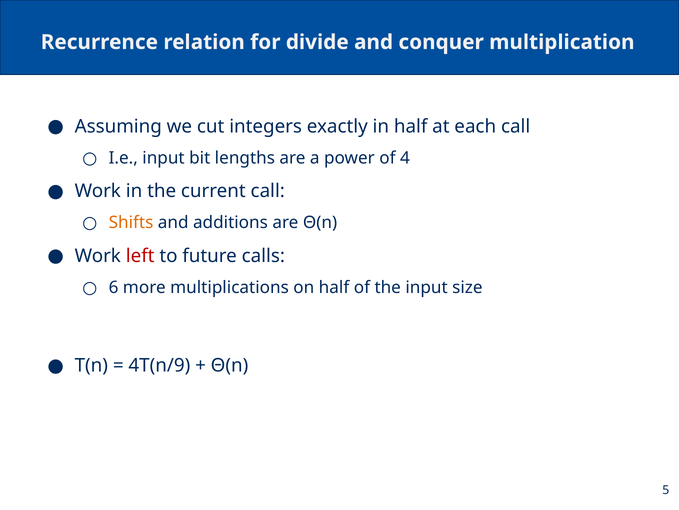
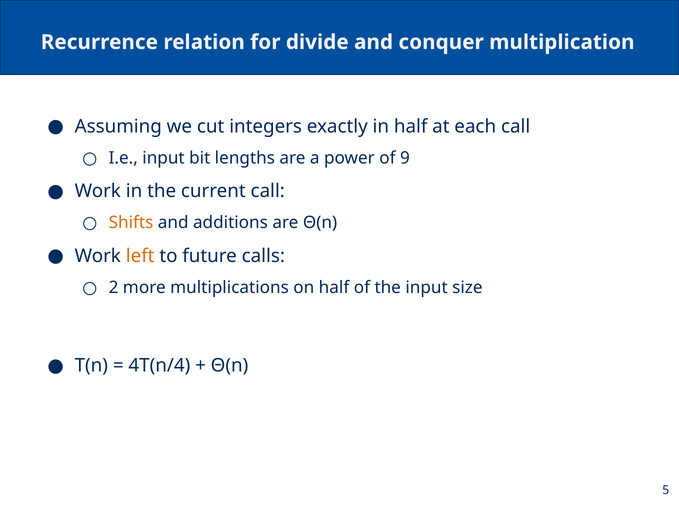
4: 4 -> 9
left colour: red -> orange
6: 6 -> 2
4T(n/9: 4T(n/9 -> 4T(n/4
